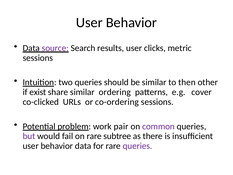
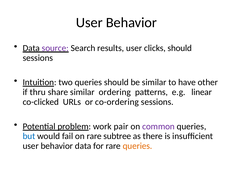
clicks metric: metric -> should
then: then -> have
exist: exist -> thru
cover: cover -> linear
but colour: purple -> blue
queries at (137, 146) colour: purple -> orange
